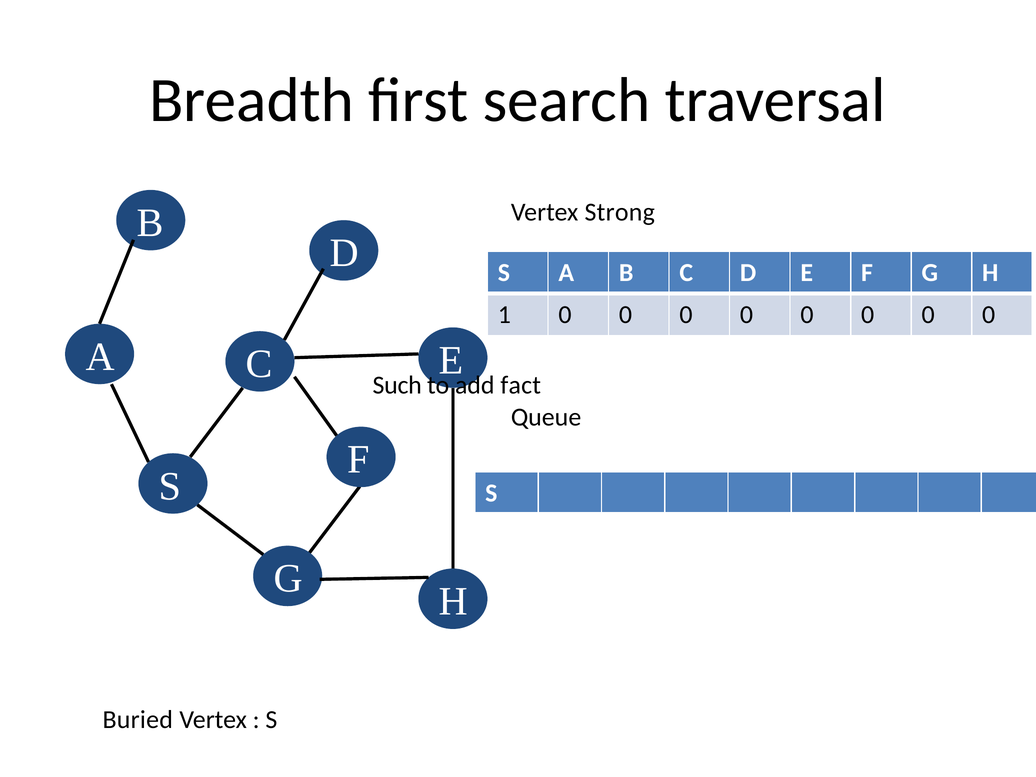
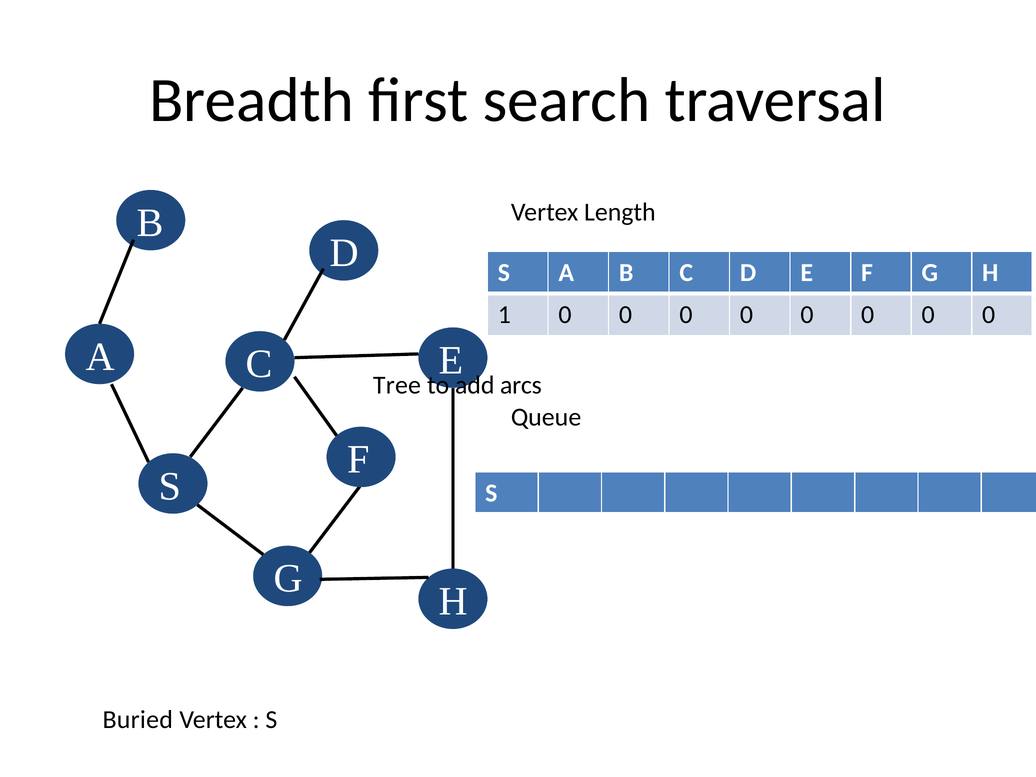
Strong: Strong -> Length
Such: Such -> Tree
fact: fact -> arcs
